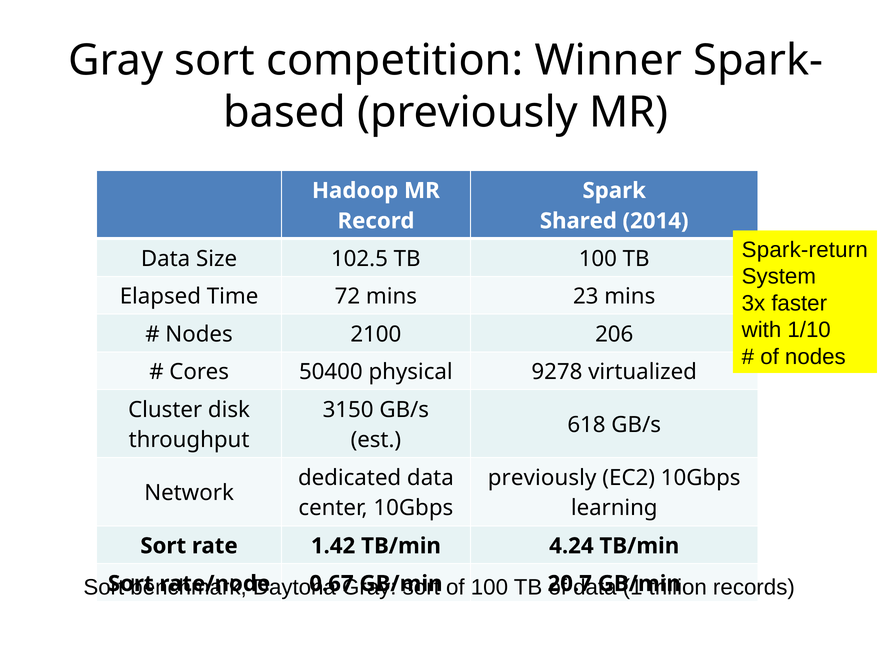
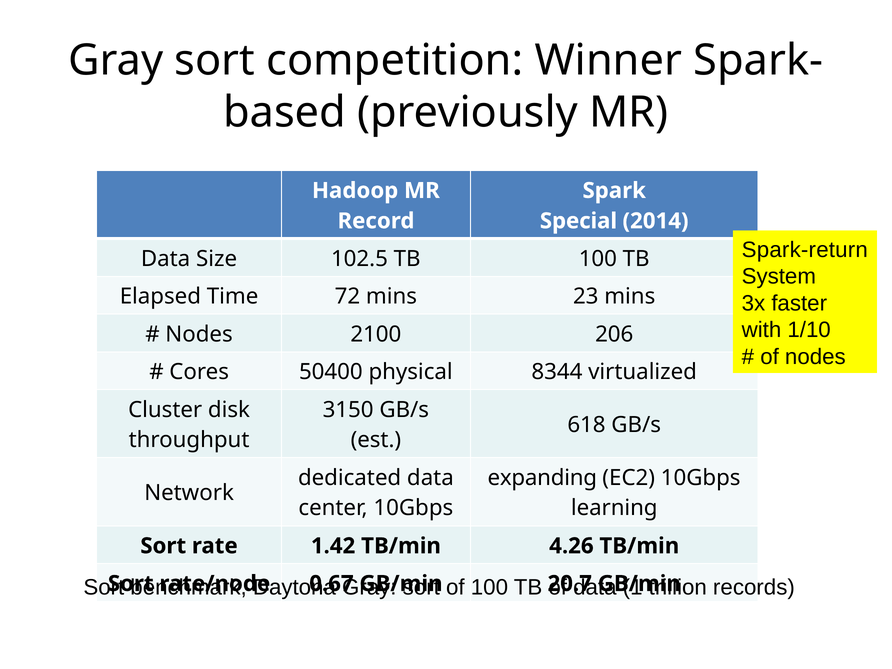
Shared: Shared -> Special
9278: 9278 -> 8344
previously at (542, 478): previously -> expanding
4.24: 4.24 -> 4.26
